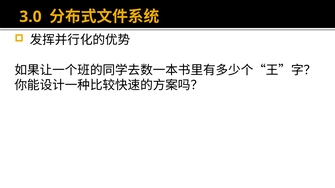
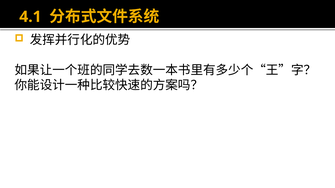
3.0: 3.0 -> 4.1
